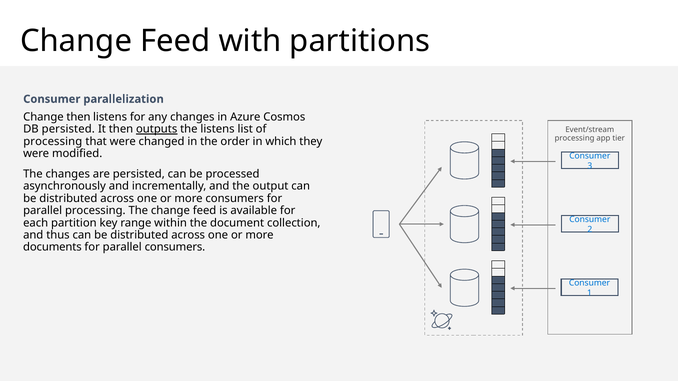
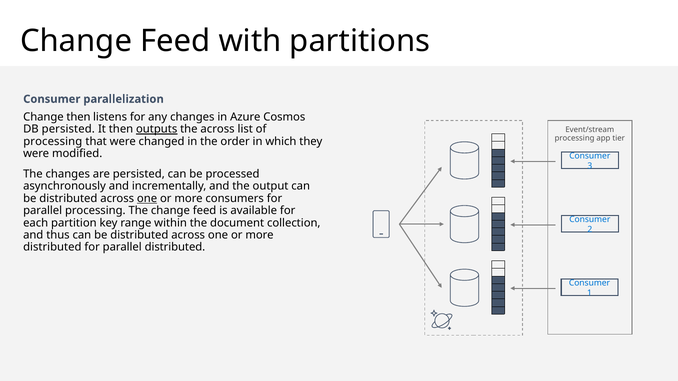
the listens: listens -> across
one at (147, 199) underline: none -> present
documents at (52, 247): documents -> distributed
parallel consumers: consumers -> distributed
